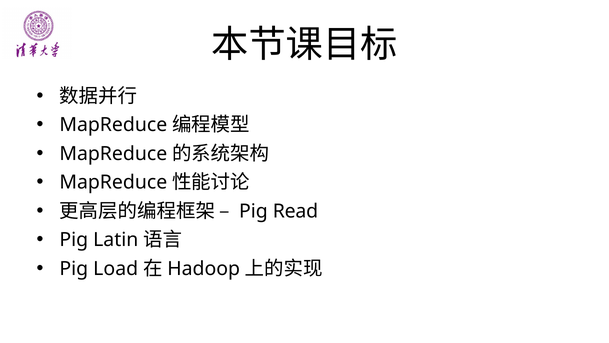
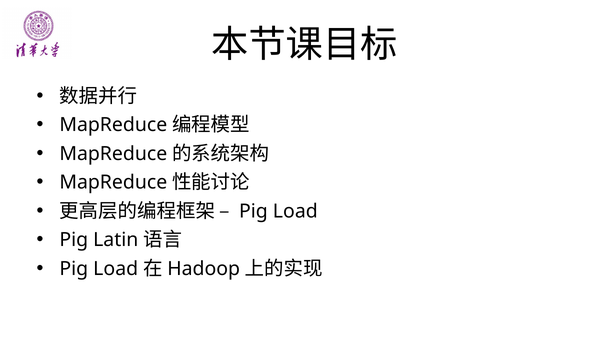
Read at (295, 211): Read -> Load
